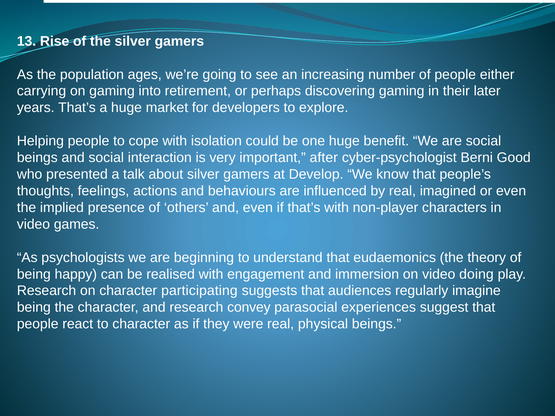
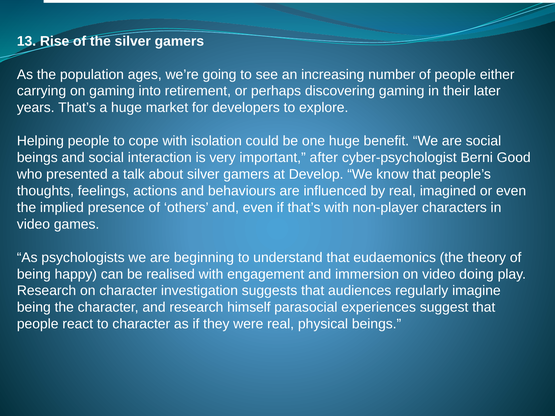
participating: participating -> investigation
convey: convey -> himself
